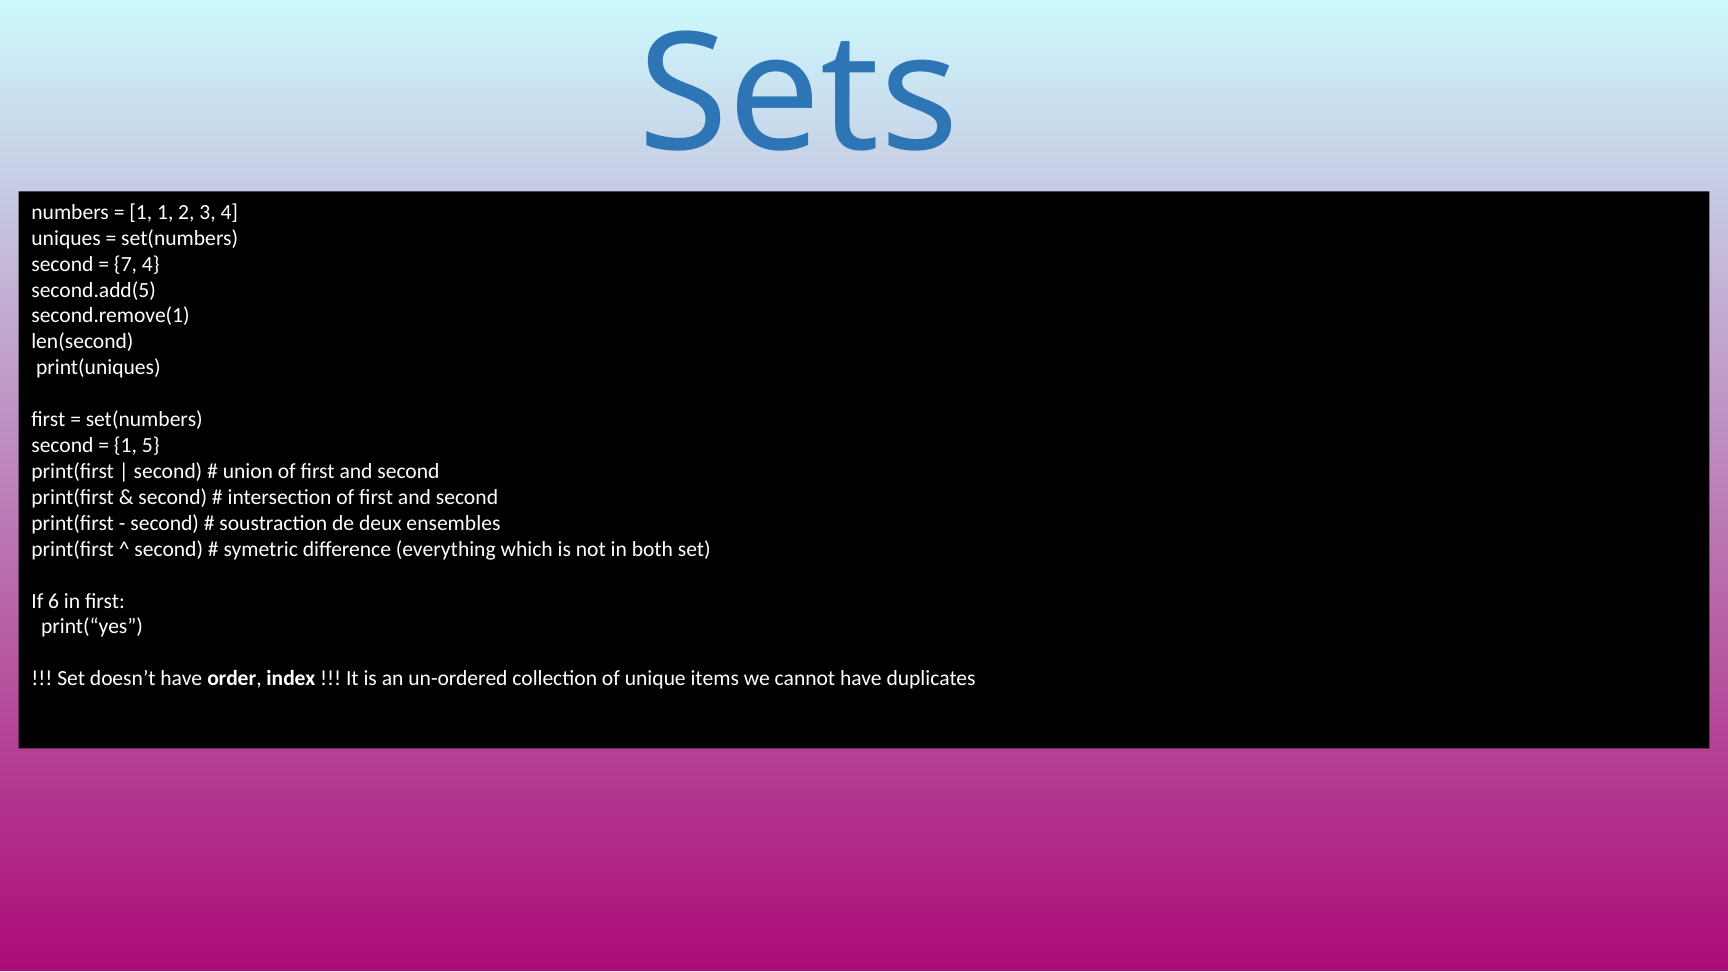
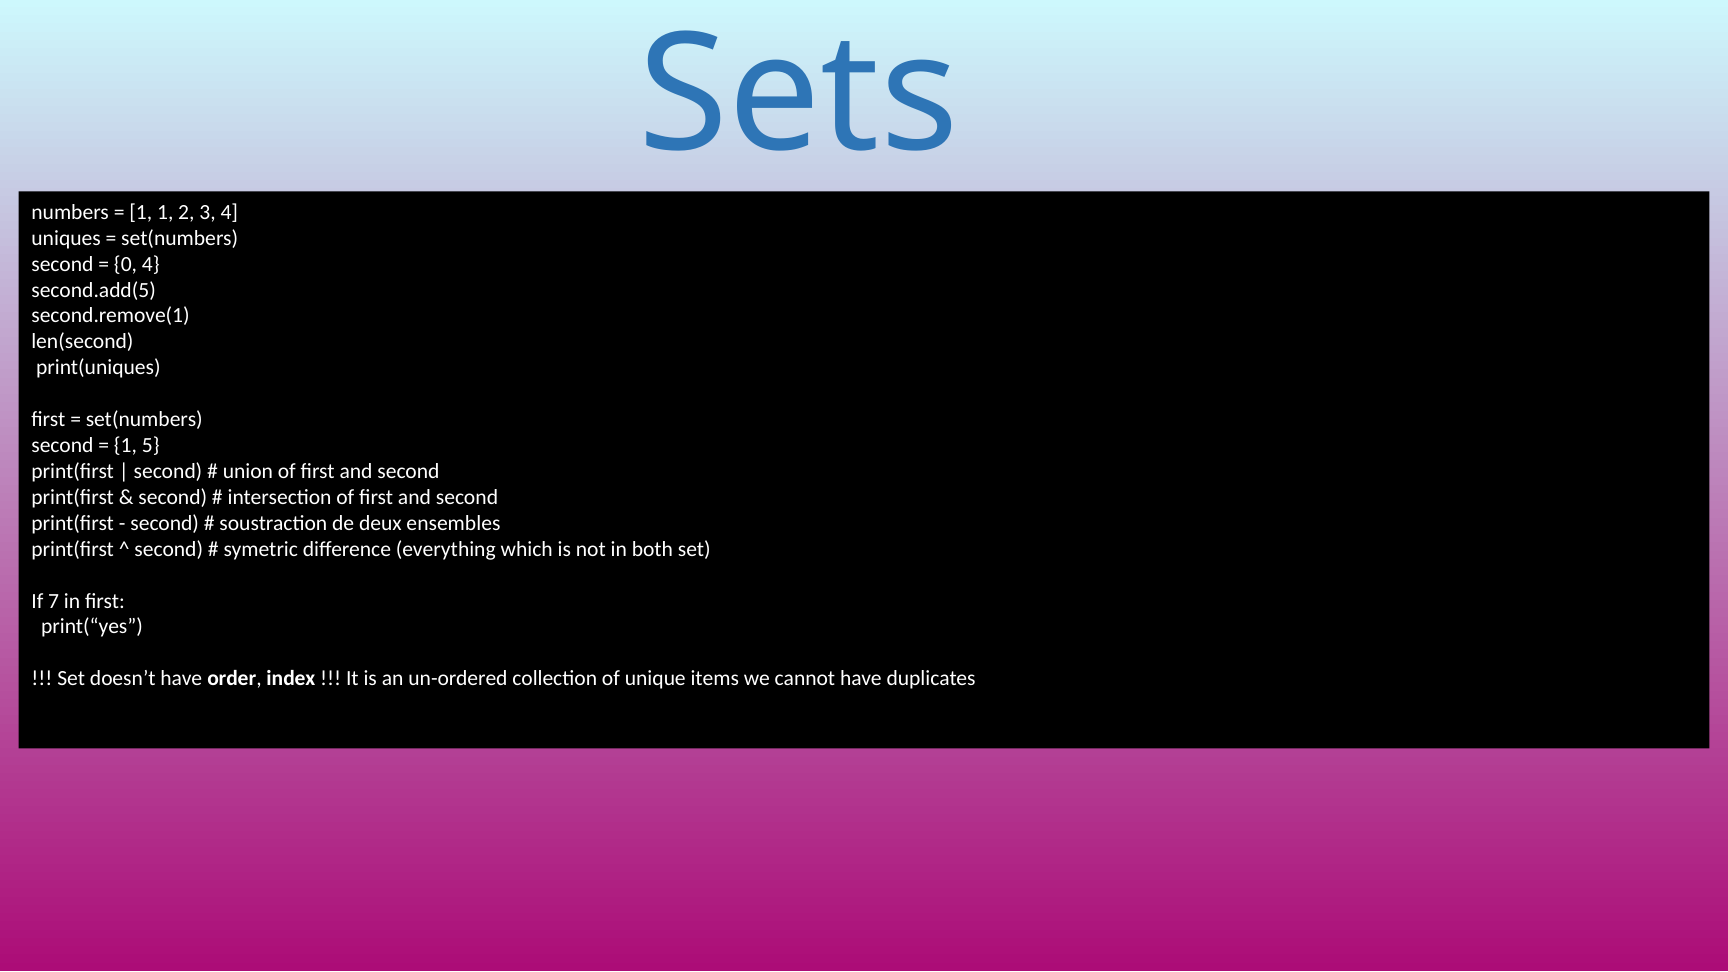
7: 7 -> 0
6: 6 -> 7
